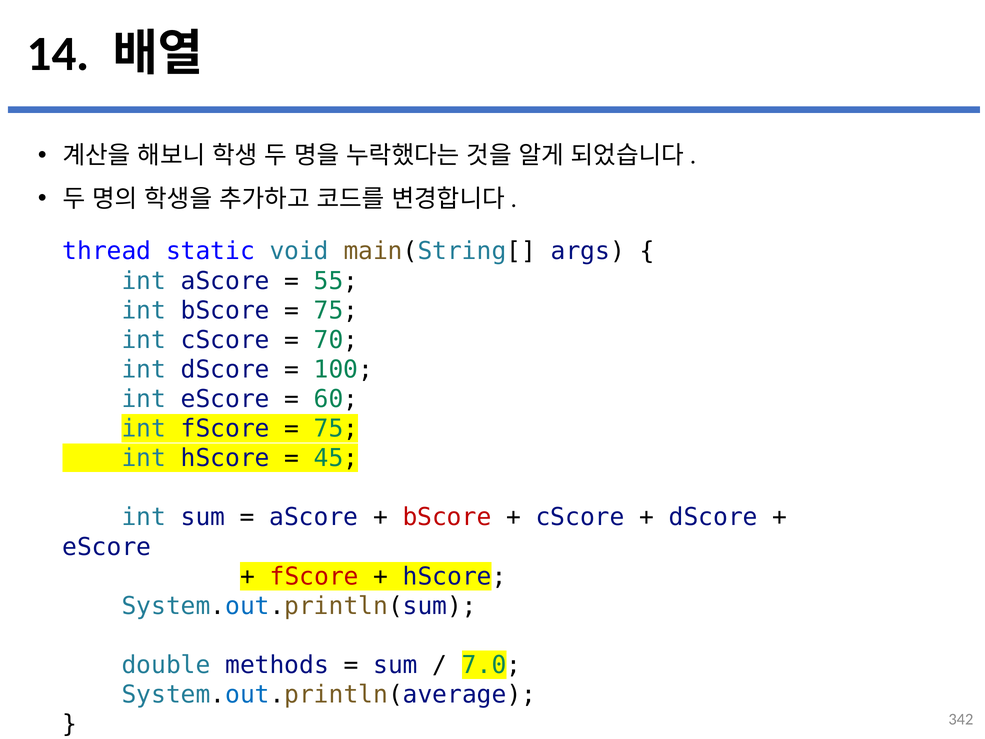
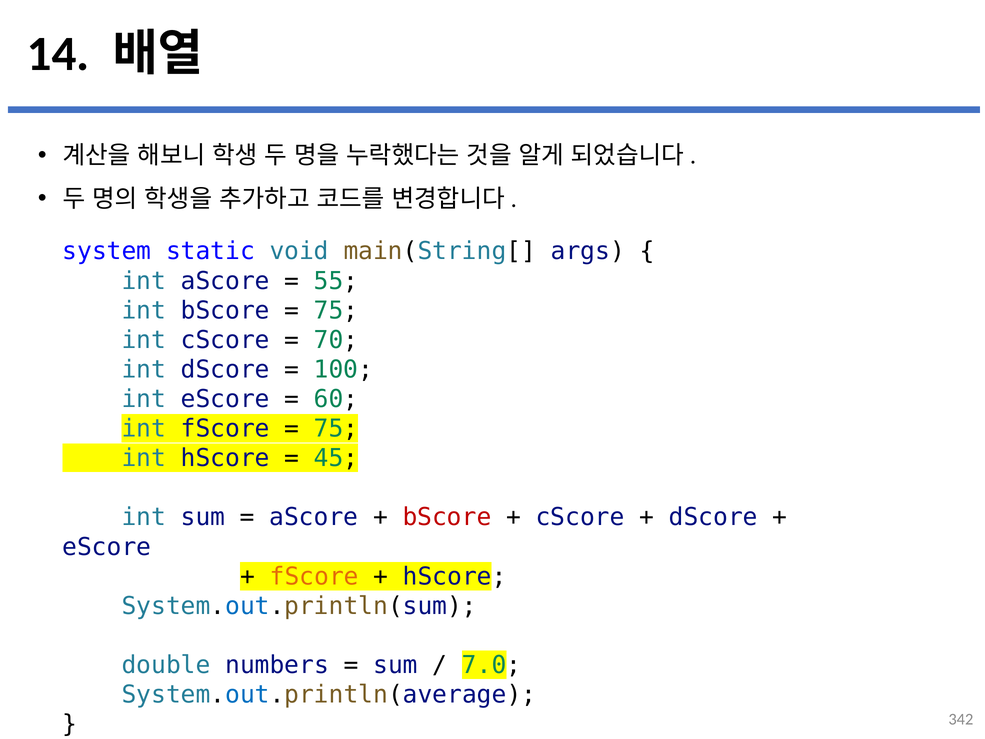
thread: thread -> system
fScore at (314, 576) colour: red -> orange
methods: methods -> numbers
